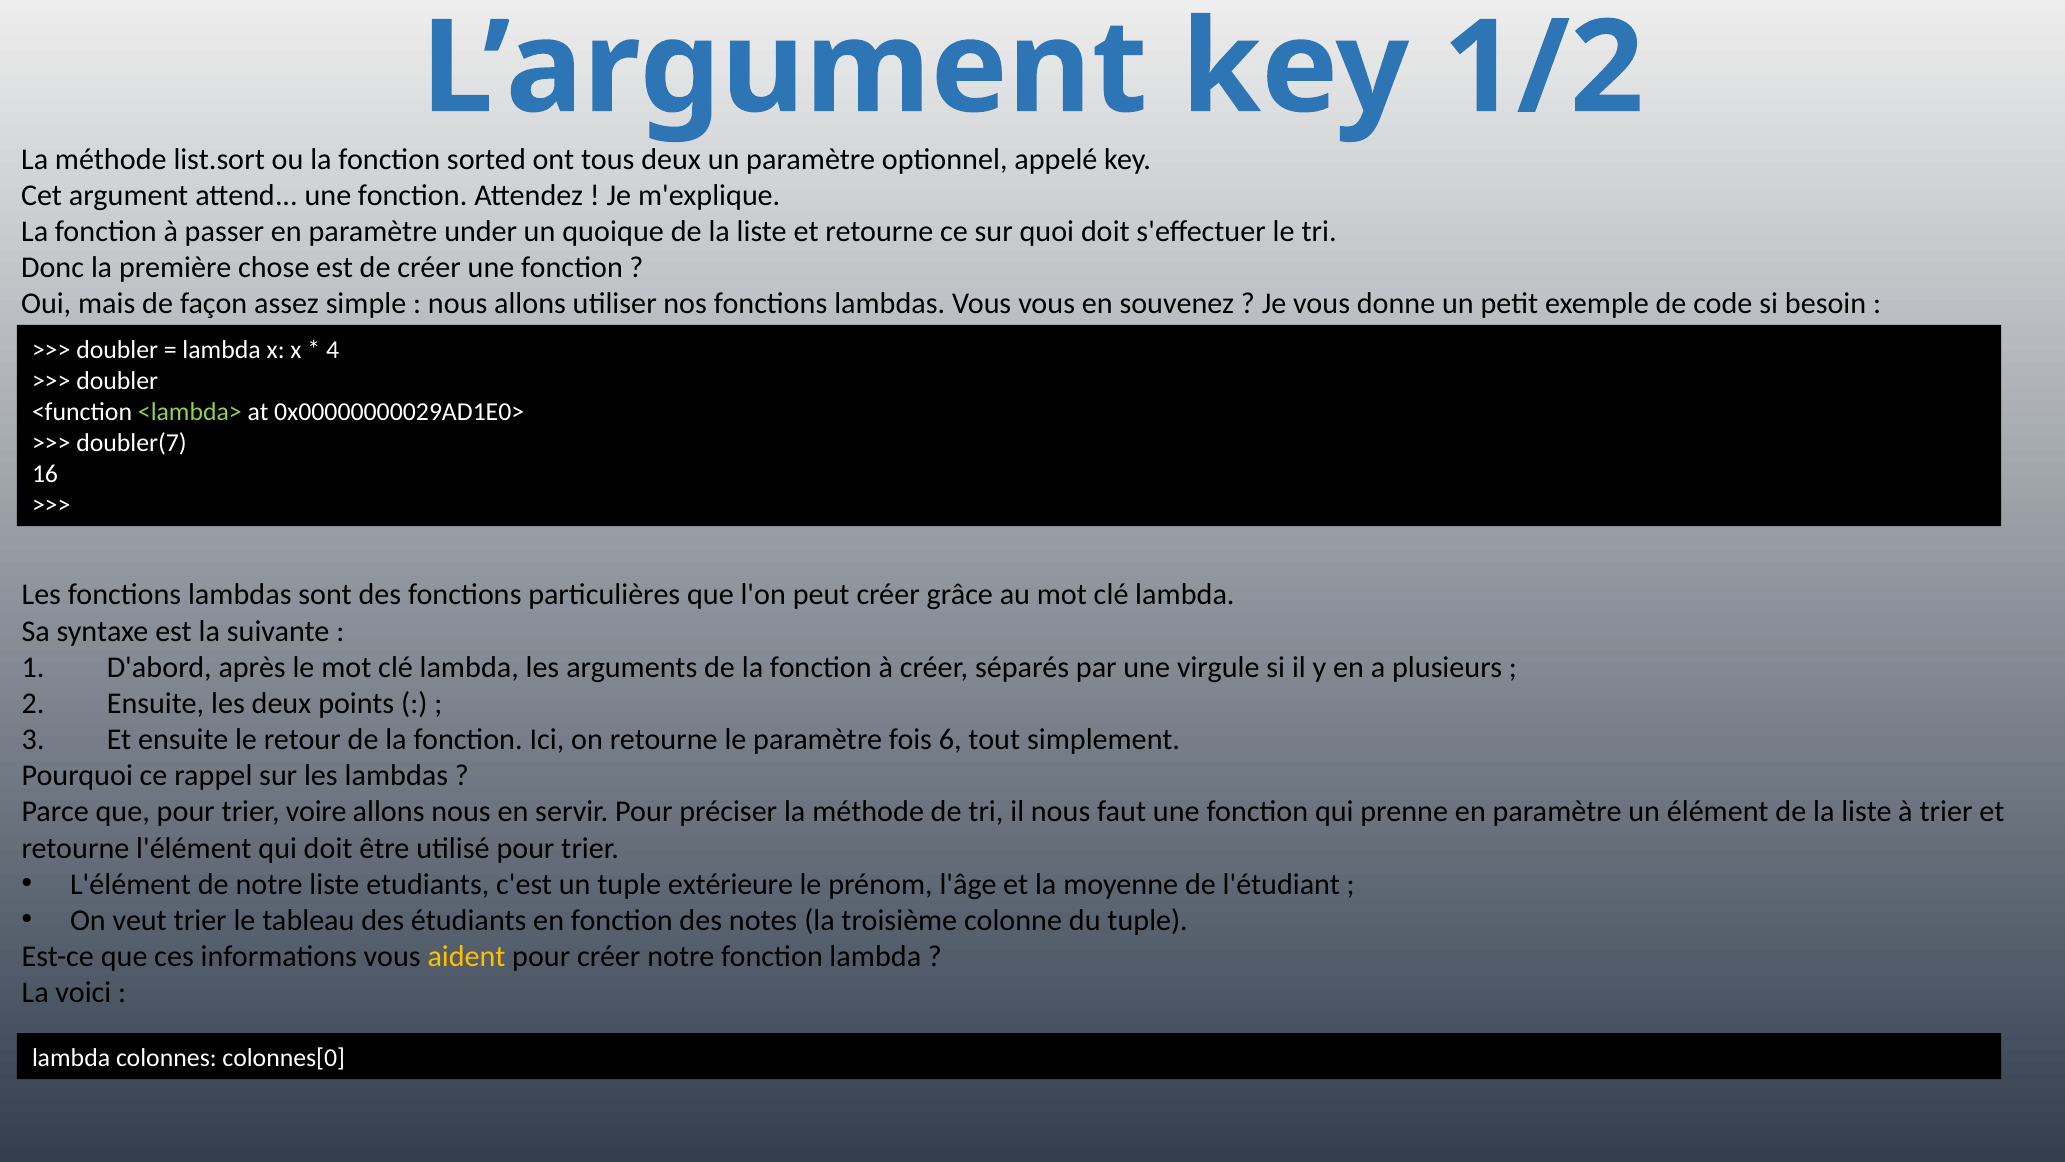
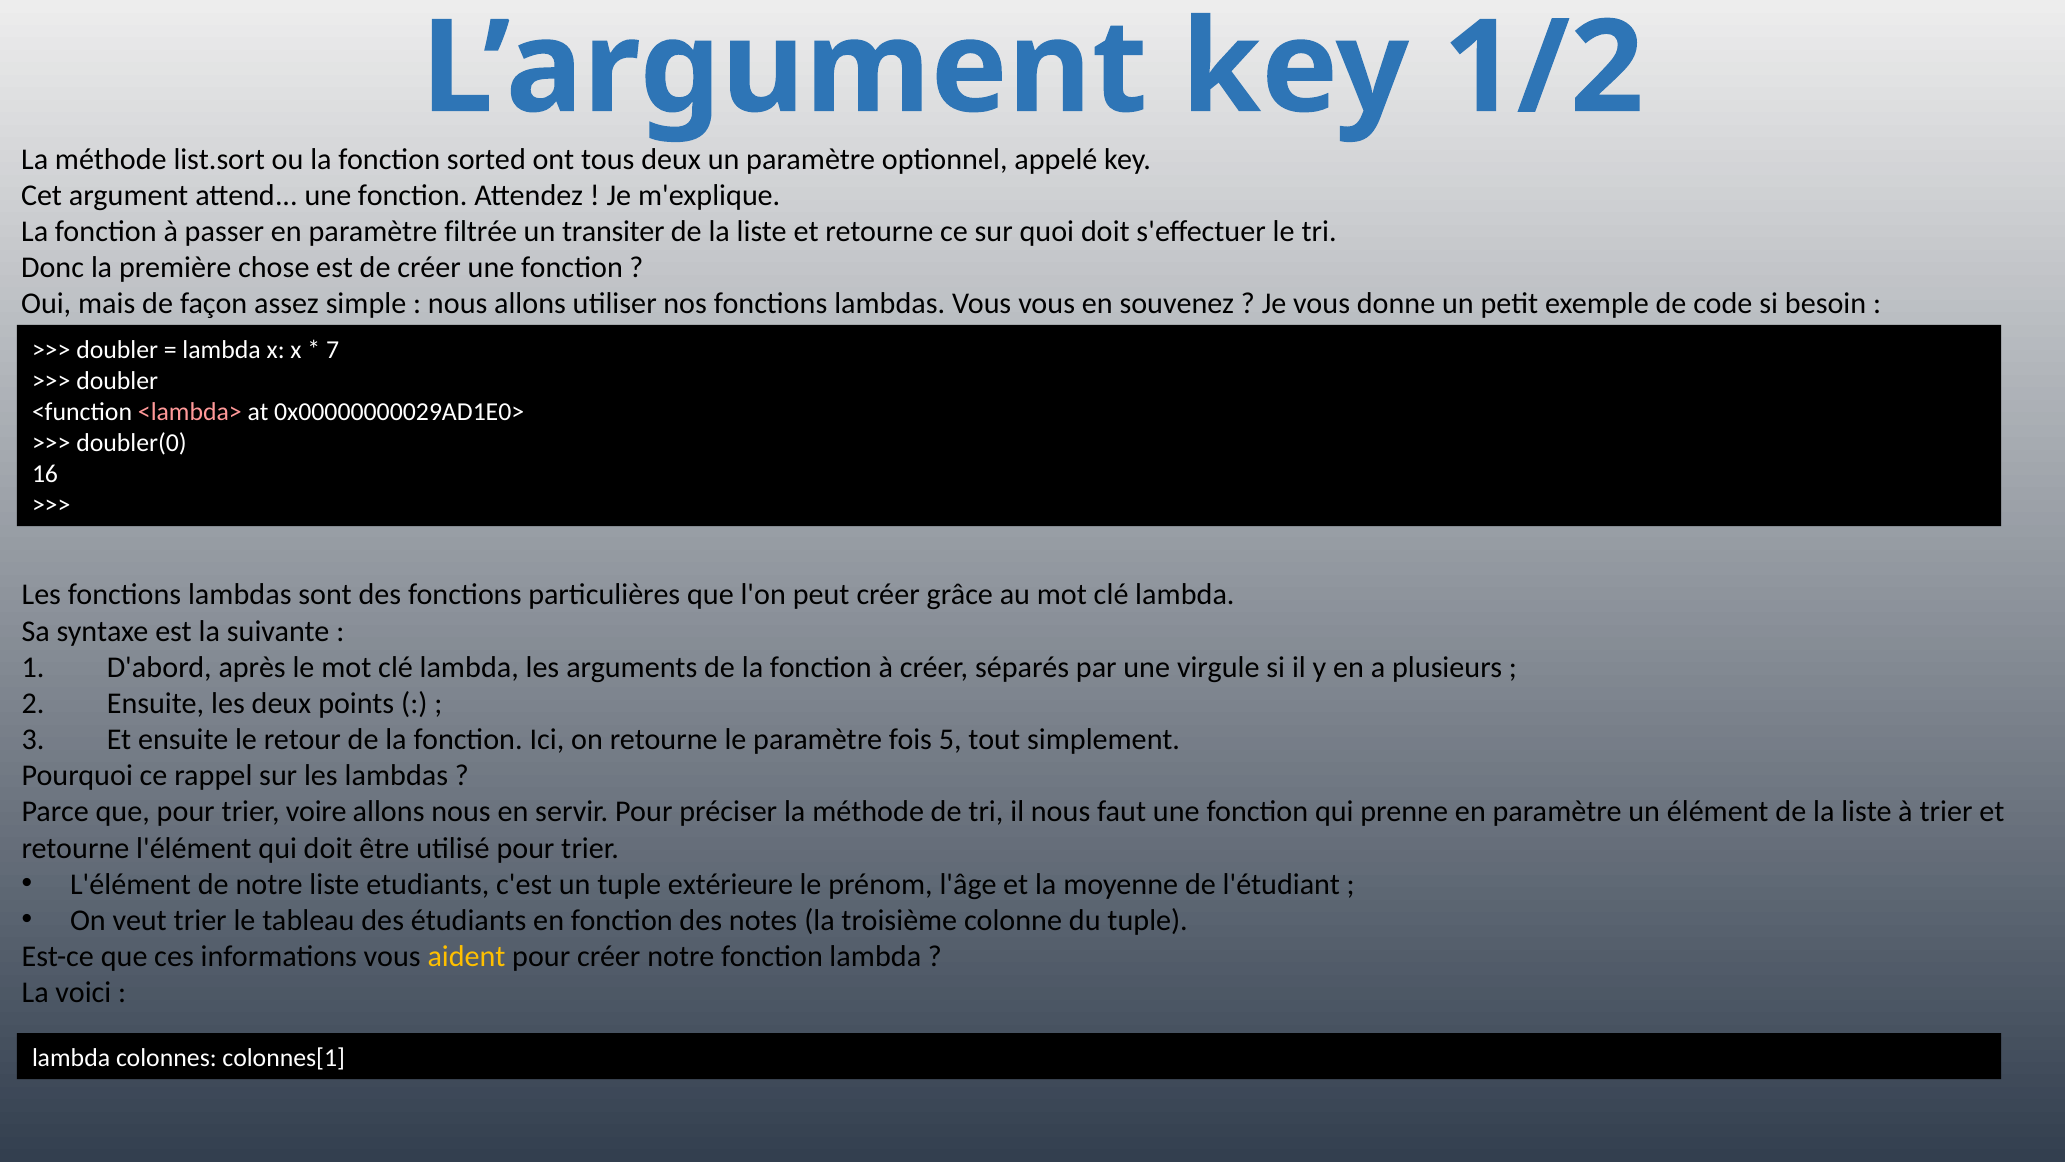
under: under -> filtrée
quoique: quoique -> transiter
4: 4 -> 7
<lambda> colour: light green -> pink
doubler(7: doubler(7 -> doubler(0
6: 6 -> 5
colonnes[0: colonnes[0 -> colonnes[1
